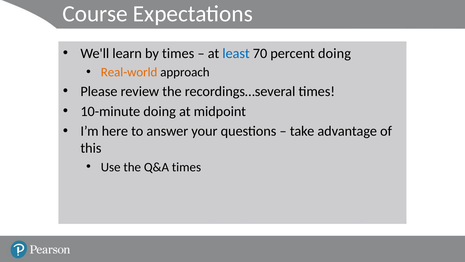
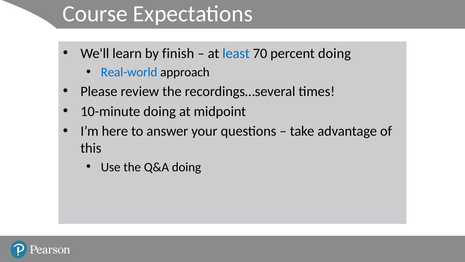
by times: times -> finish
Real-world colour: orange -> blue
Q&A times: times -> doing
